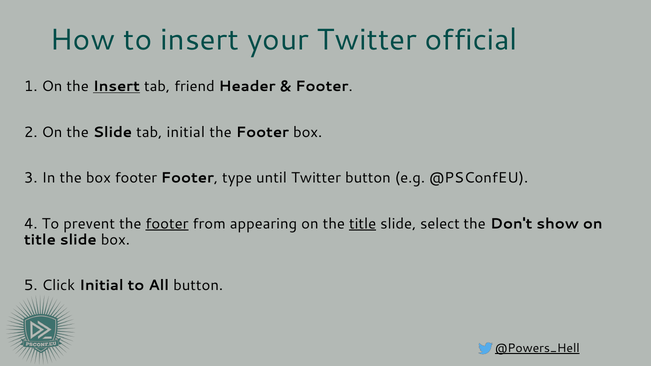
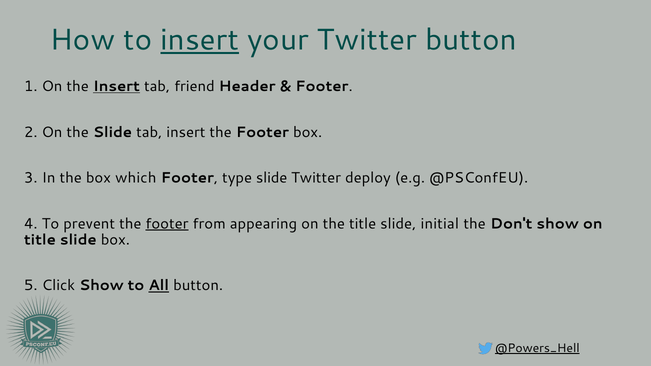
insert at (200, 40) underline: none -> present
Twitter official: official -> button
tab initial: initial -> insert
box footer: footer -> which
type until: until -> slide
Twitter button: button -> deploy
title at (363, 224) underline: present -> none
select: select -> initial
Click Initial: Initial -> Show
All underline: none -> present
